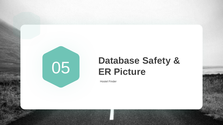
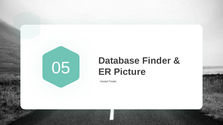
Database Safety: Safety -> Finder
